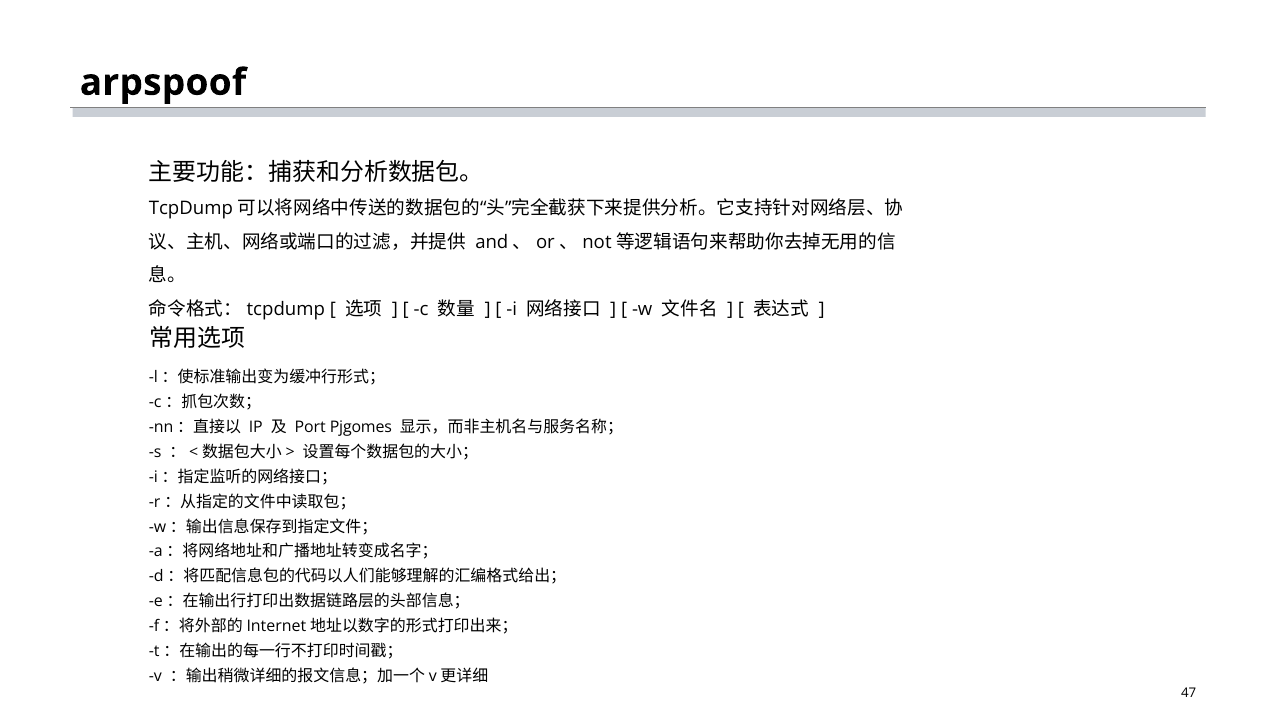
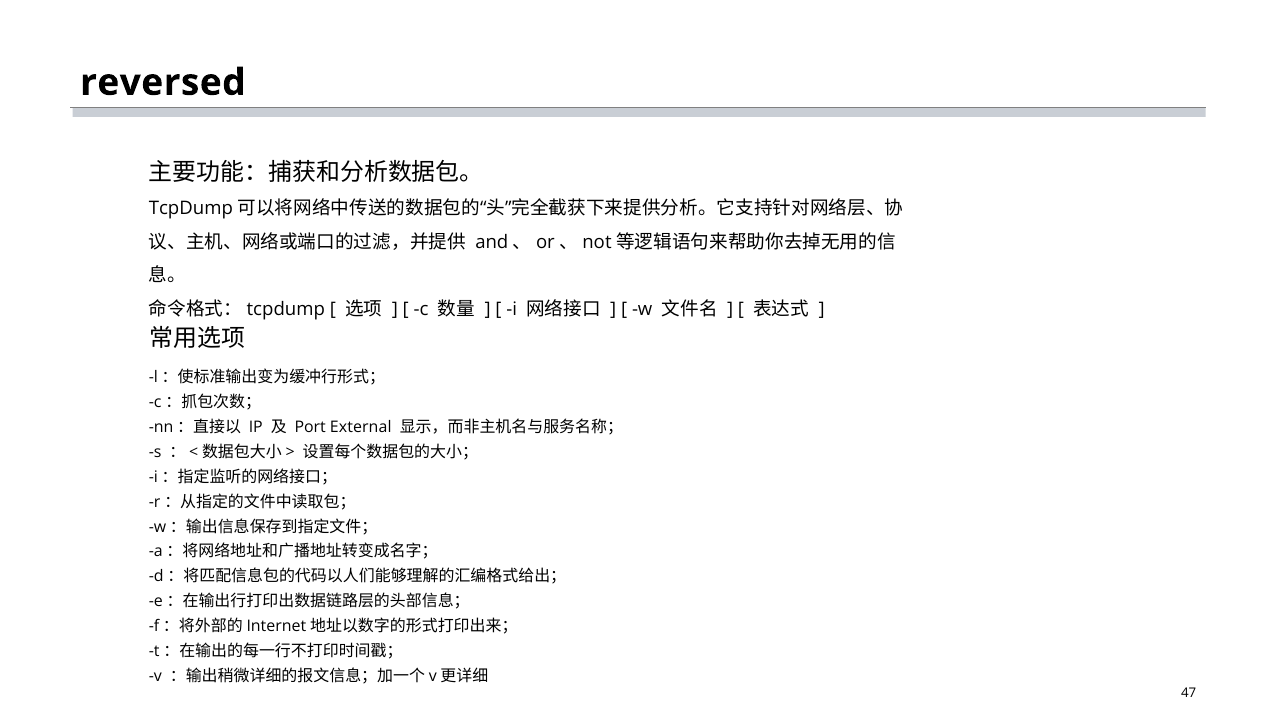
arpspoof: arpspoof -> reversed
Pjgomes: Pjgomes -> External
